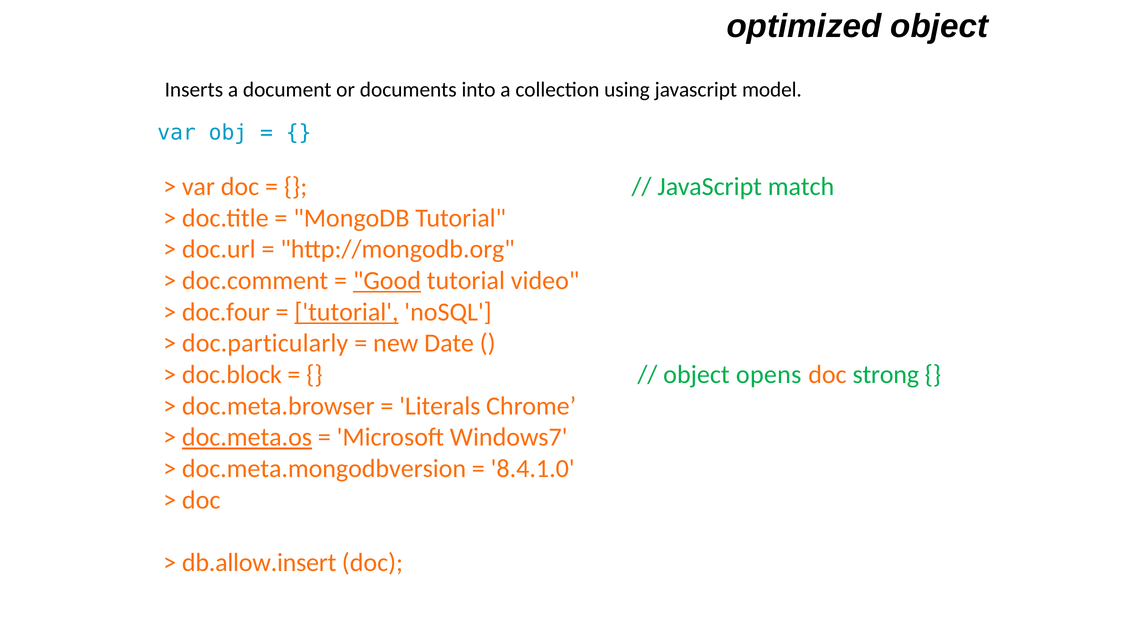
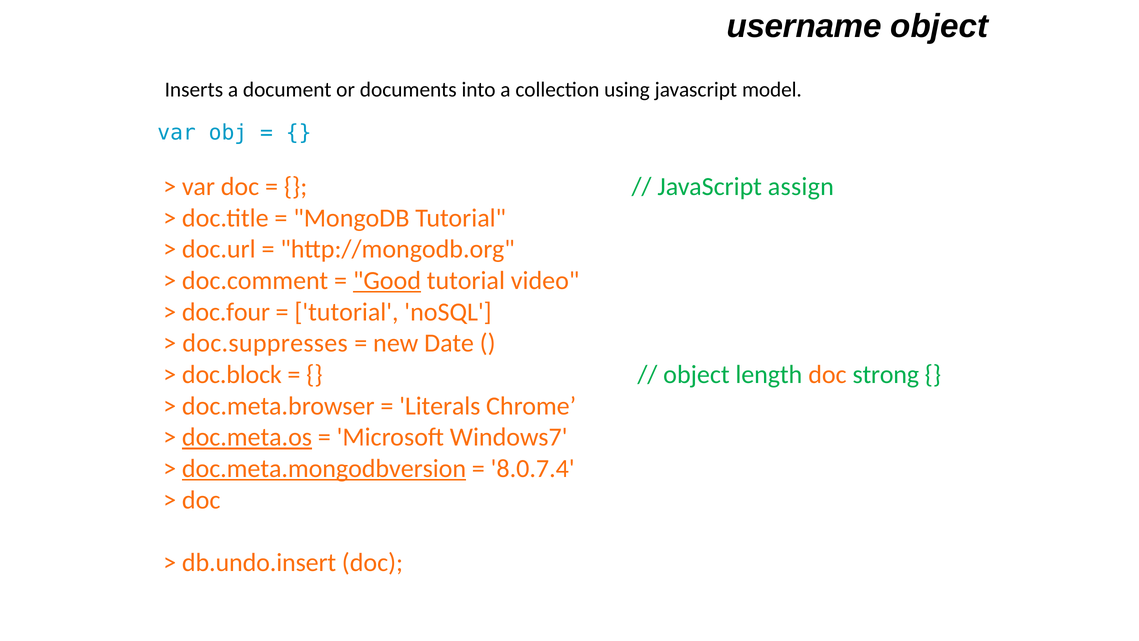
optimized: optimized -> username
match: match -> assign
tutorial at (346, 312) underline: present -> none
doc.particularly: doc.particularly -> doc.suppresses
opens: opens -> length
doc.meta.mongodbversion underline: none -> present
8.4.1.0: 8.4.1.0 -> 8.0.7.4
db.allow.insert: db.allow.insert -> db.undo.insert
